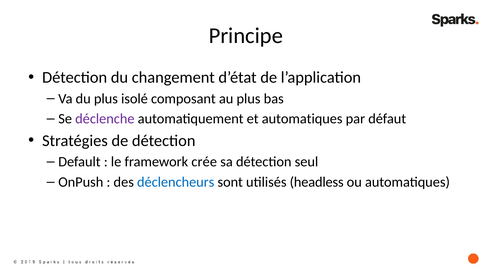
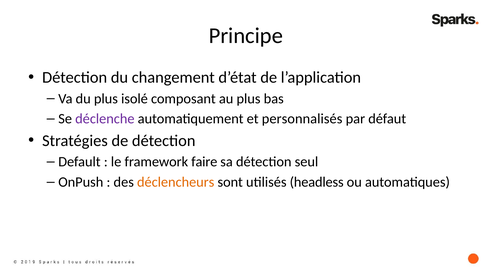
et automatiques: automatiques -> personnalisés
crée: crée -> faire
déclencheurs colour: blue -> orange
